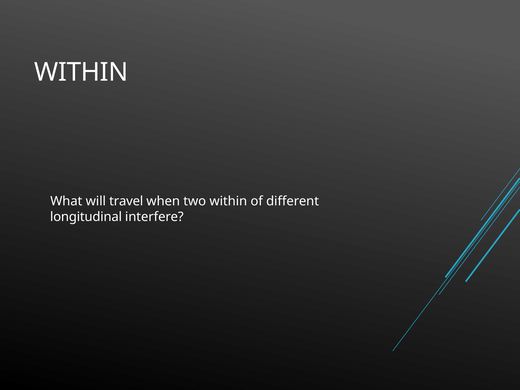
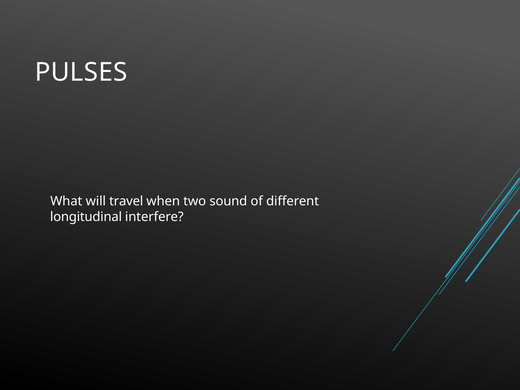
WITHIN at (81, 72): WITHIN -> PULSES
two within: within -> sound
